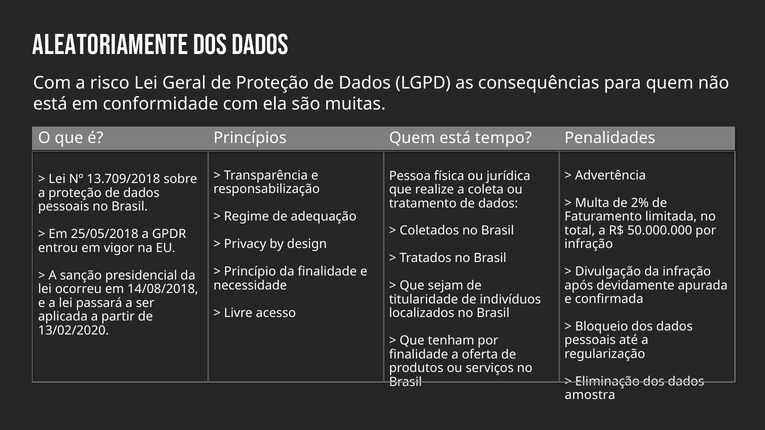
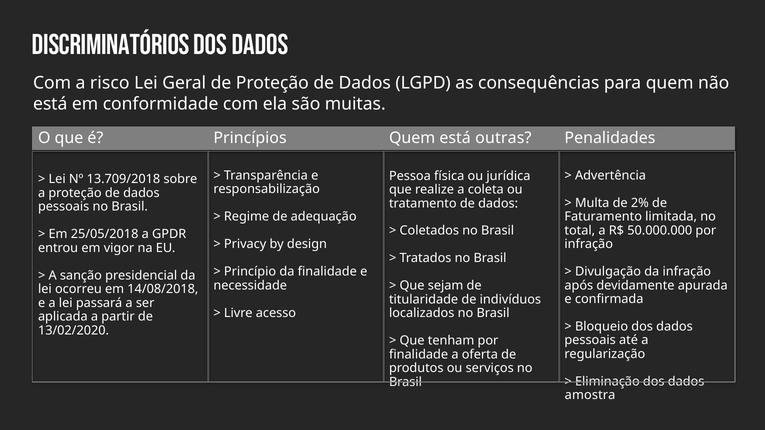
ALEATORIAMENTE: ALEATORIAMENTE -> DISCRIMINATÓRIOS
tempo: tempo -> outras
